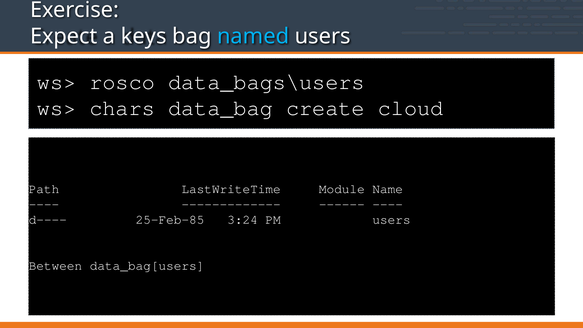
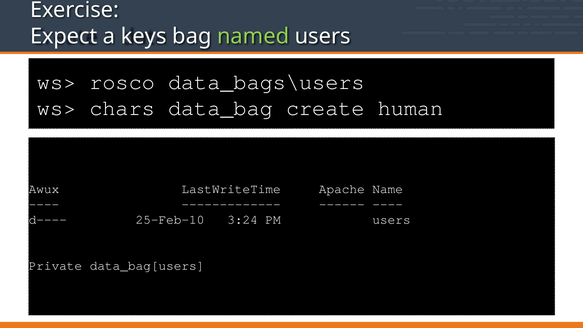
named colour: light blue -> light green
cloud: cloud -> human
Path: Path -> Awux
Module: Module -> Apache
25-Feb-85: 25-Feb-85 -> 25-Feb-10
Between: Between -> Private
